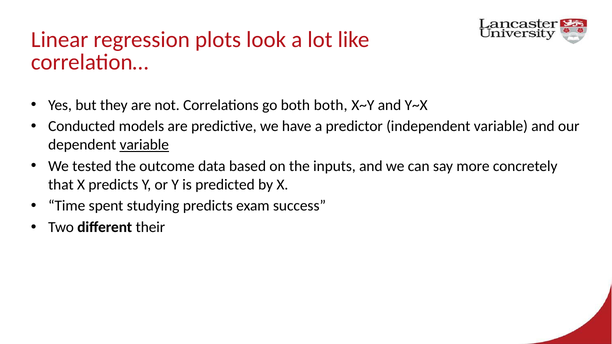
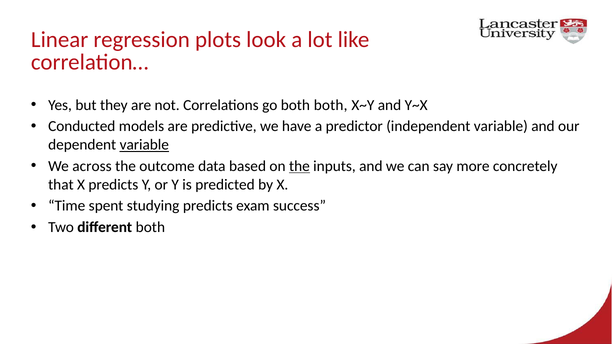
tested: tested -> across
the at (299, 166) underline: none -> present
different their: their -> both
